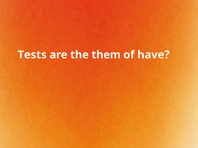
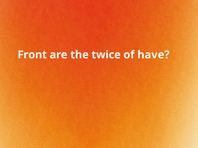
Tests: Tests -> Front
them: them -> twice
